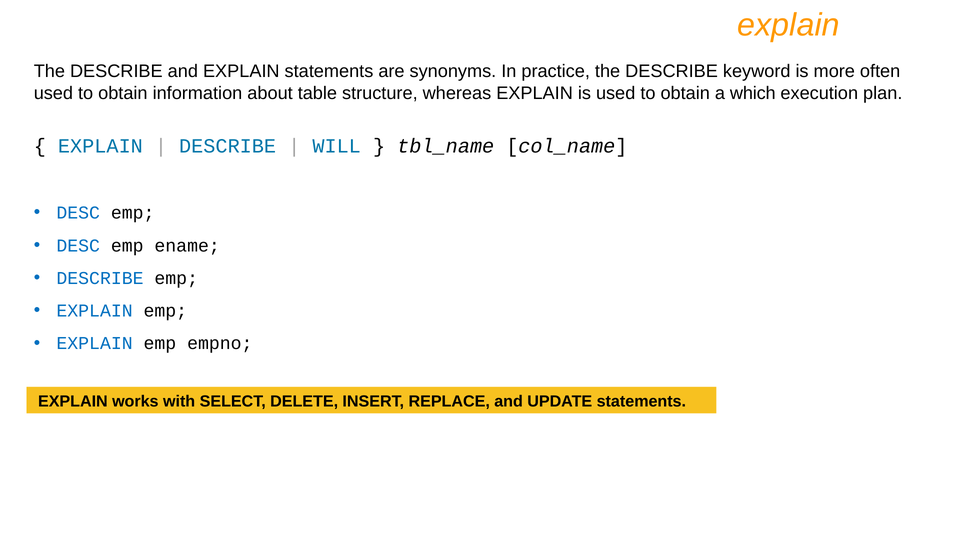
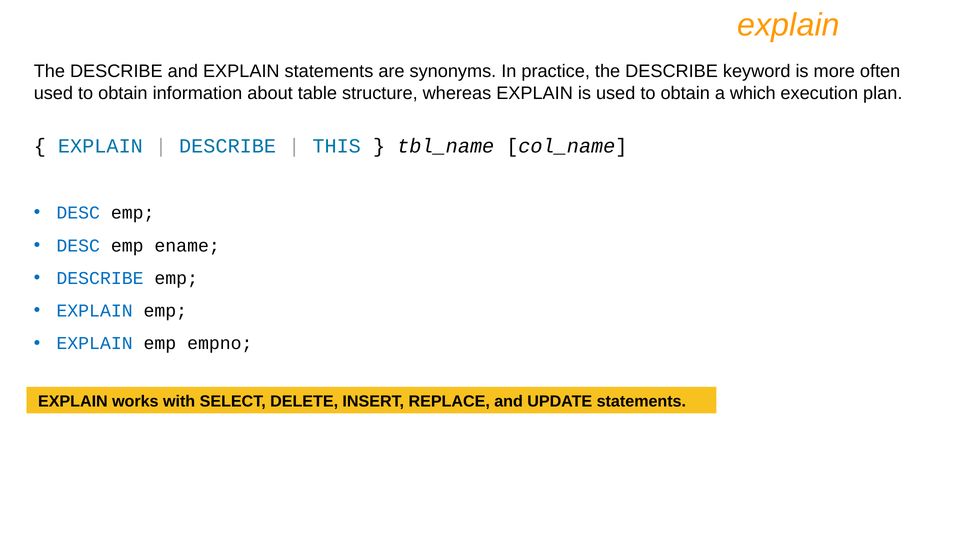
WILL: WILL -> THIS
